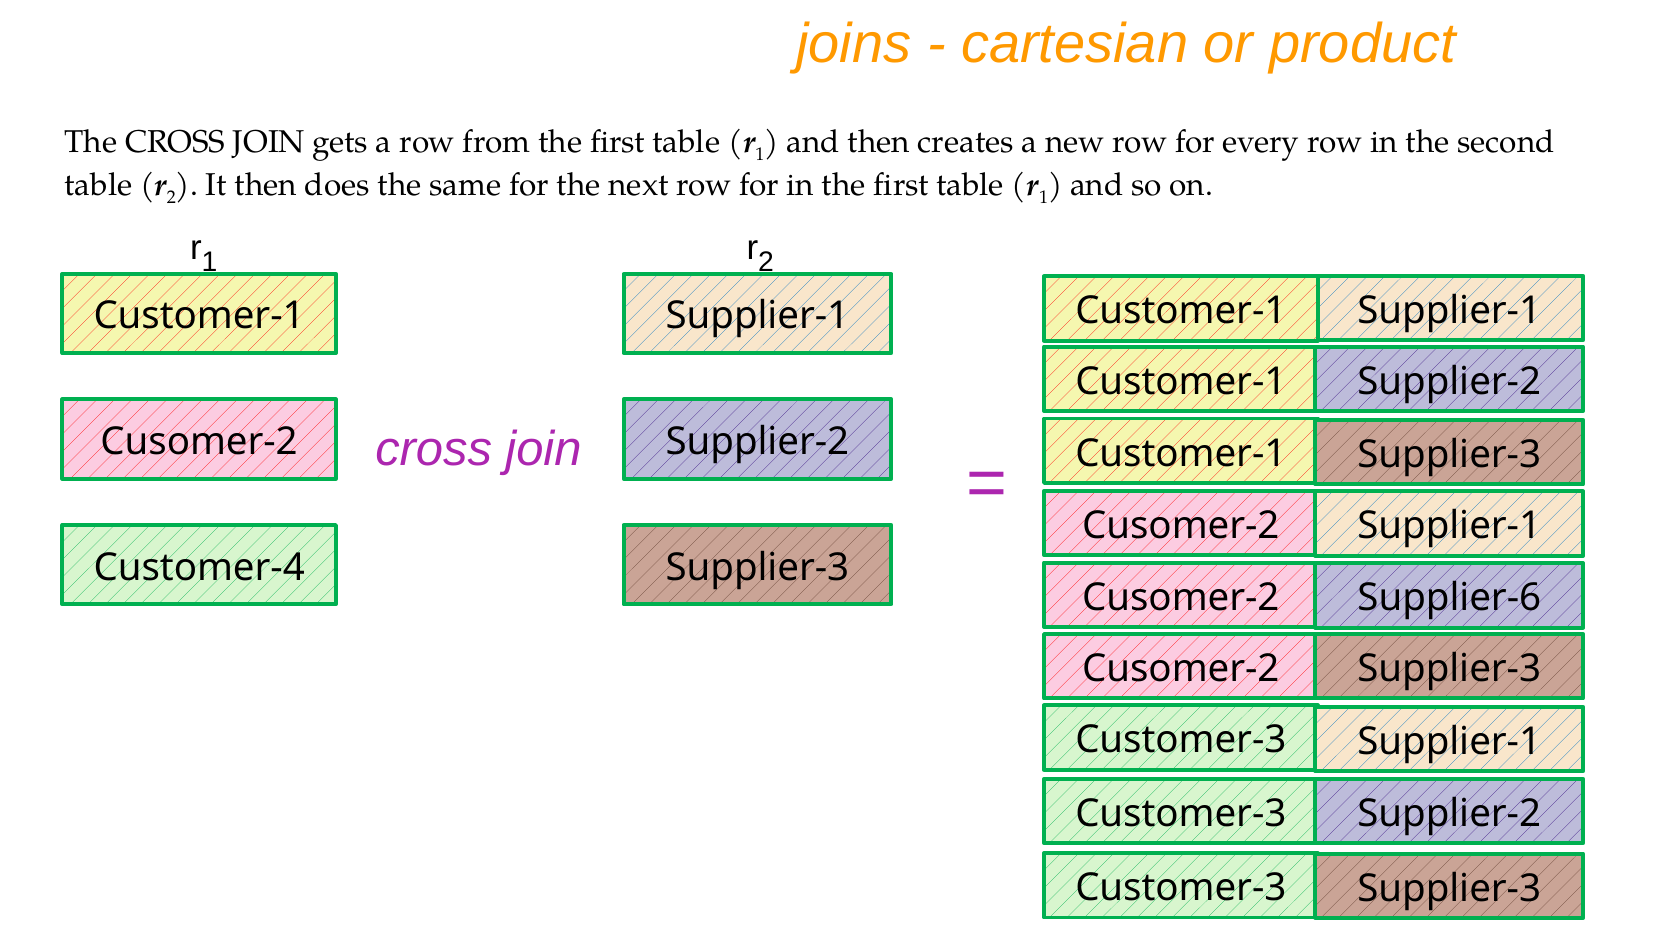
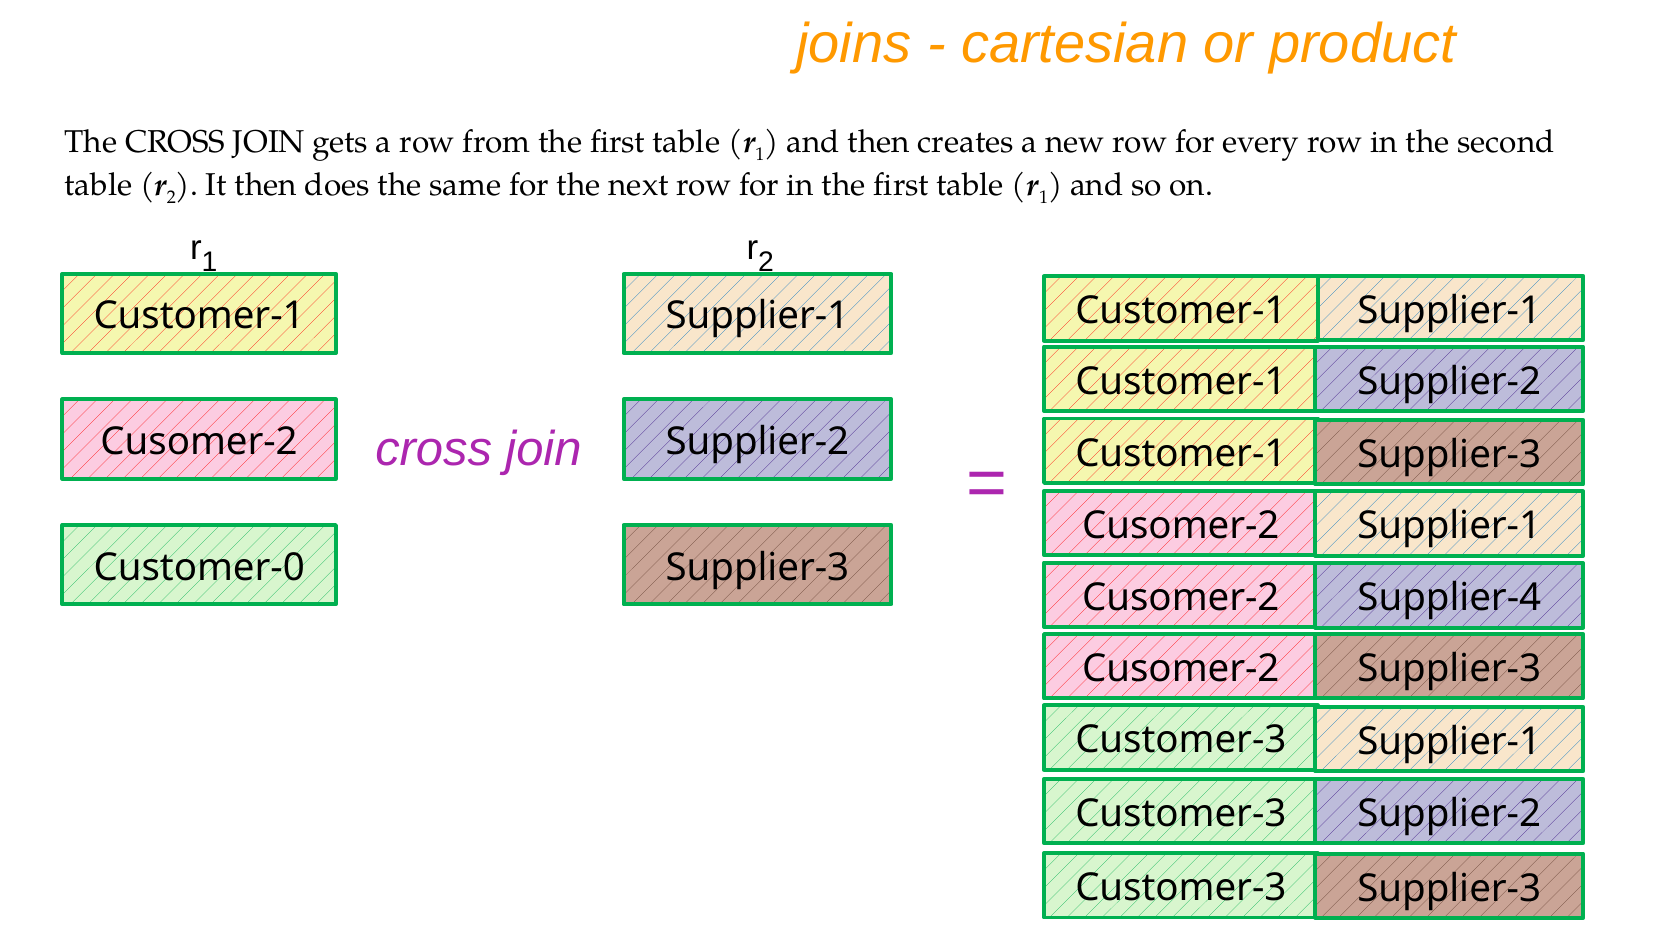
Customer-4: Customer-4 -> Customer-0
Supplier-6: Supplier-6 -> Supplier-4
